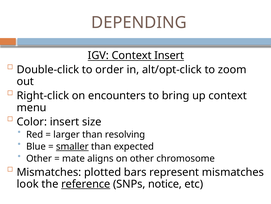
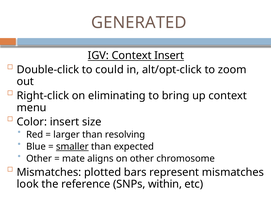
DEPENDING: DEPENDING -> GENERATED
order: order -> could
encounters: encounters -> eliminating
reference underline: present -> none
notice: notice -> within
